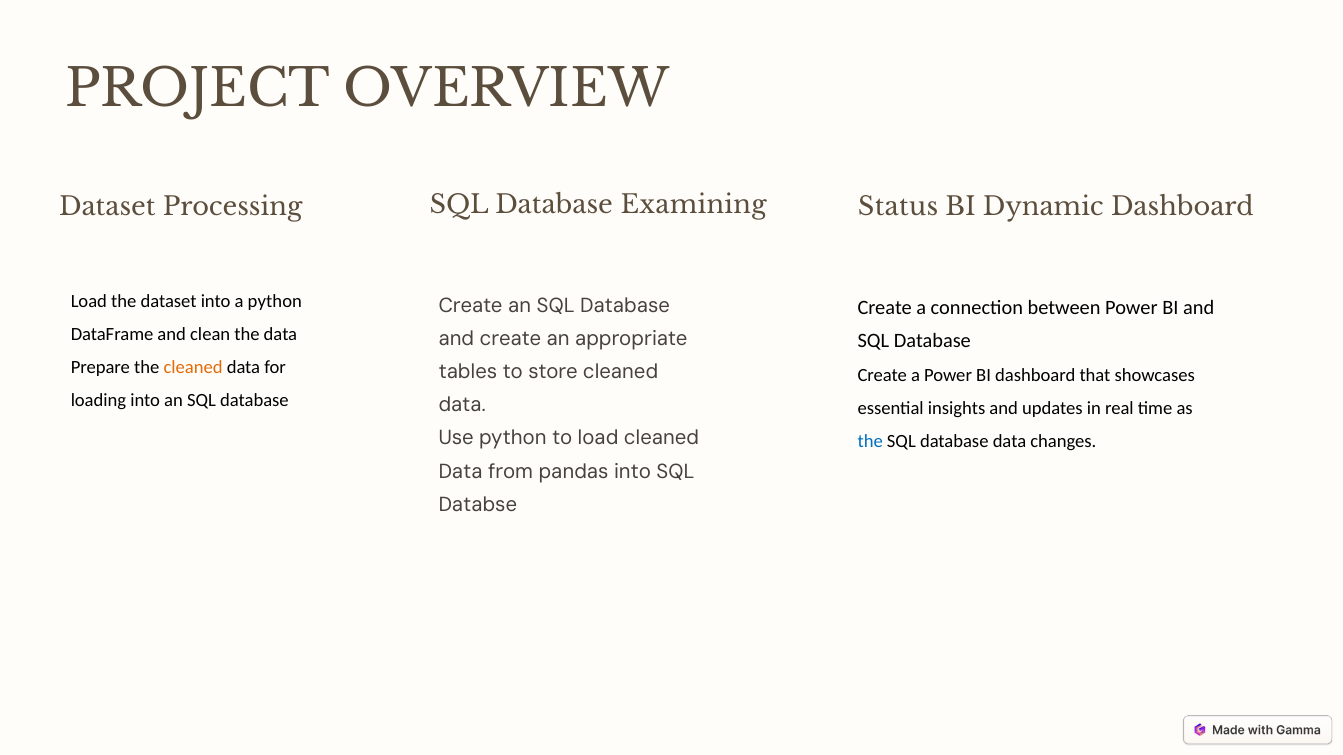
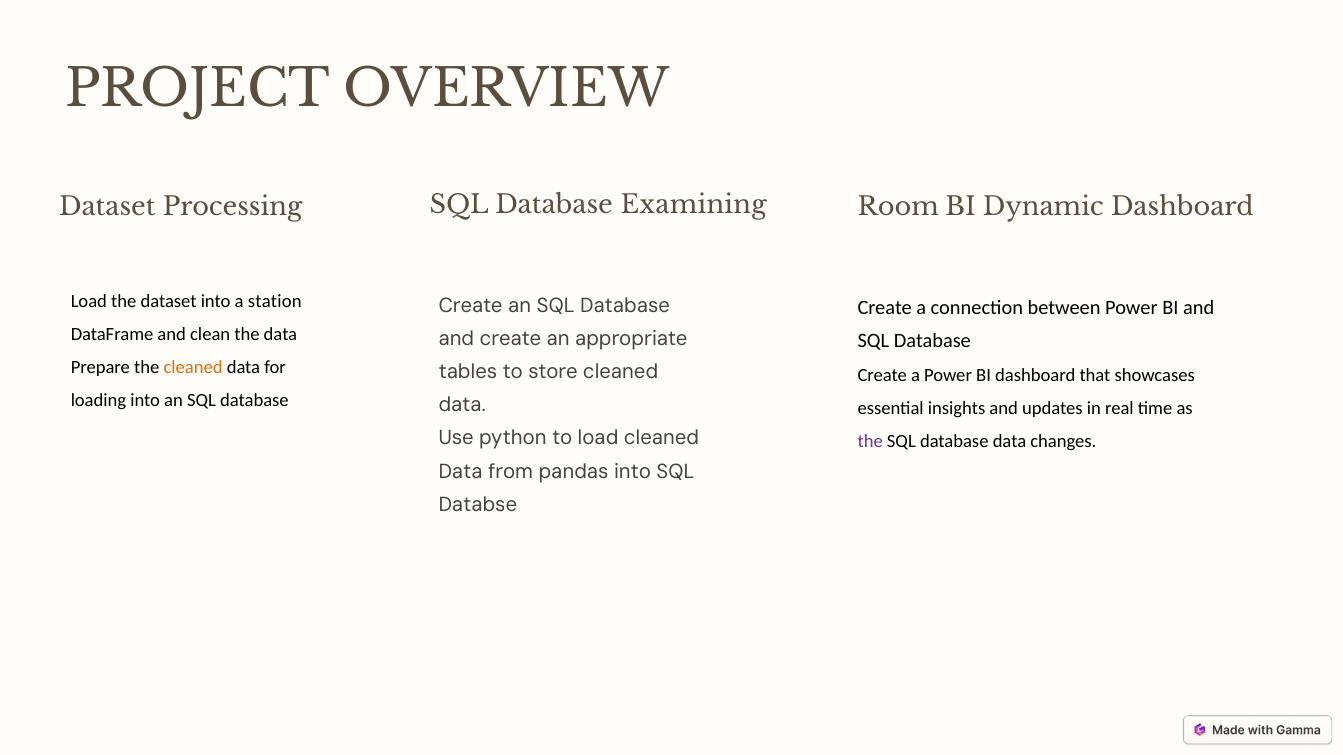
Status: Status -> Room
a python: python -> station
the at (870, 442) colour: blue -> purple
